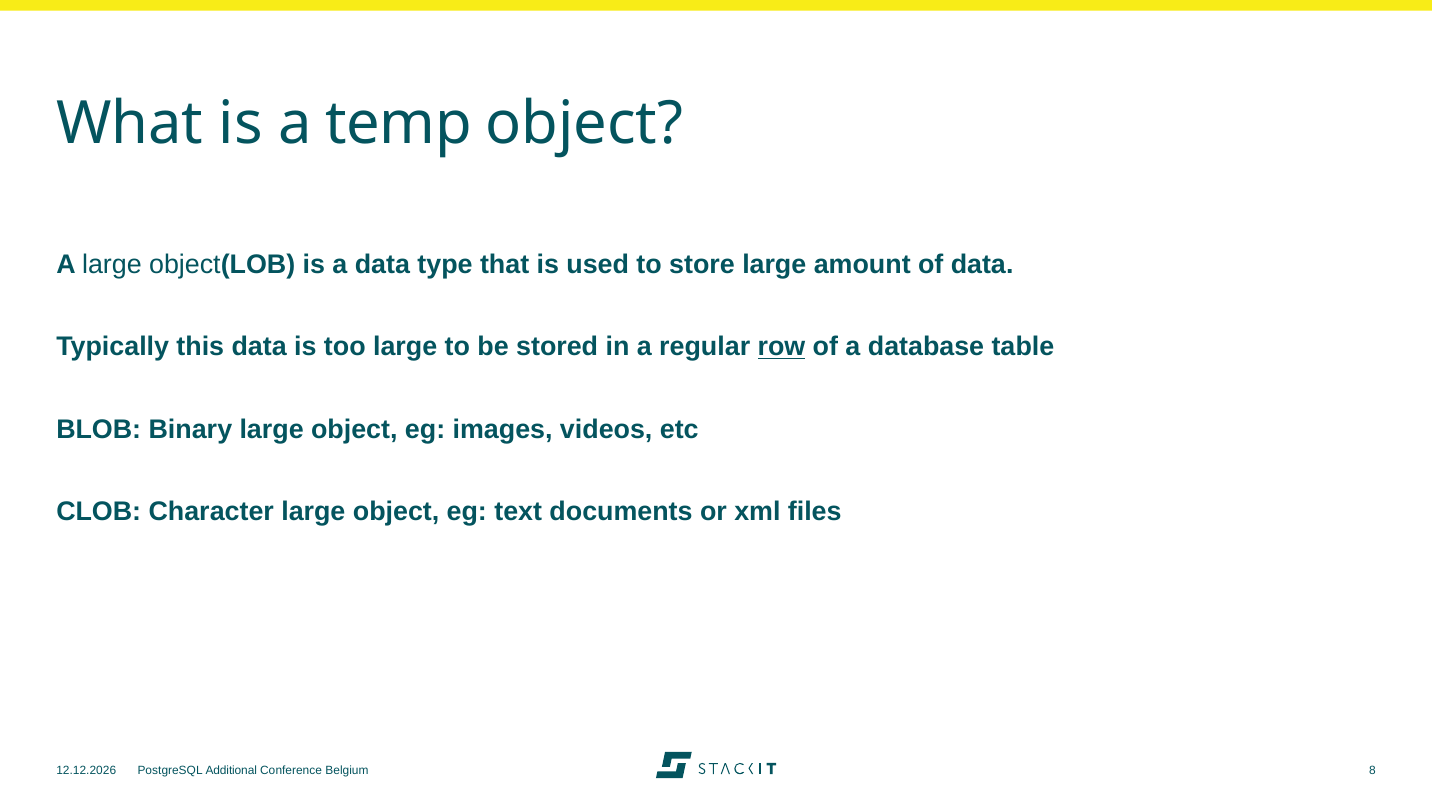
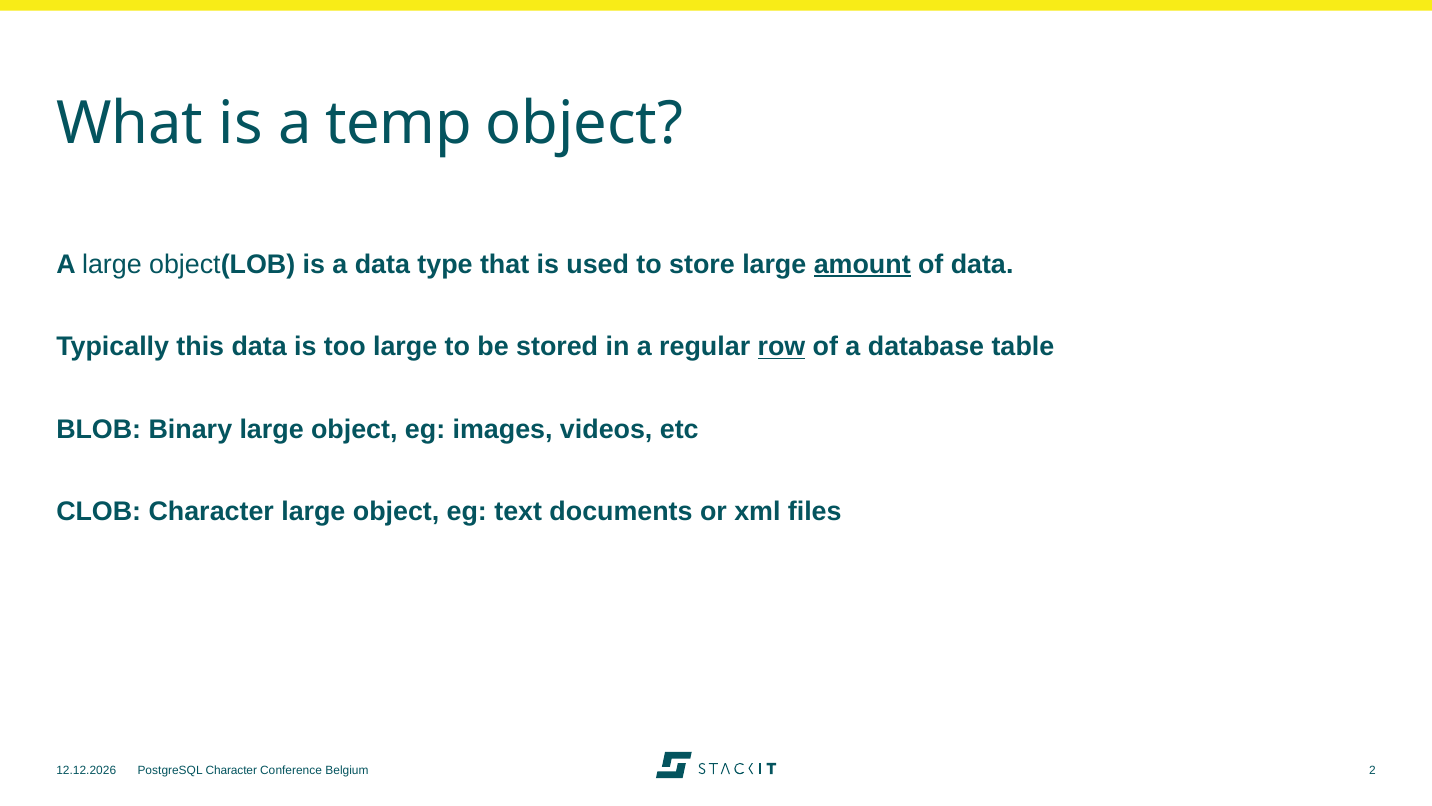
amount underline: none -> present
PostgreSQL Additional: Additional -> Character
8: 8 -> 2
